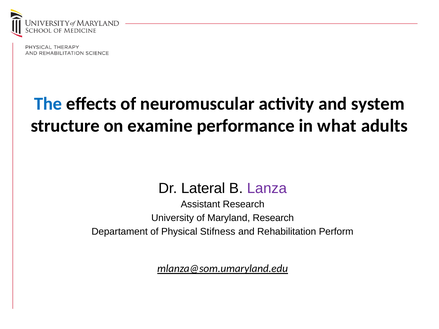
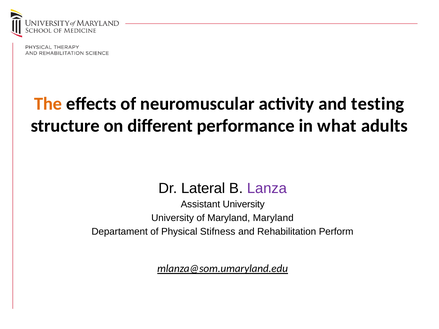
The colour: blue -> orange
system: system -> testing
examine: examine -> different
Assistant Research: Research -> University
Maryland Research: Research -> Maryland
